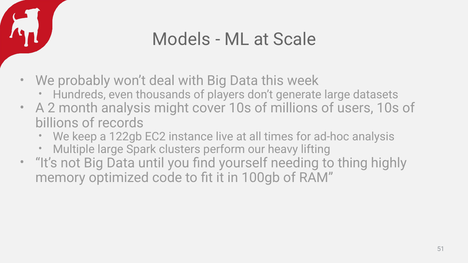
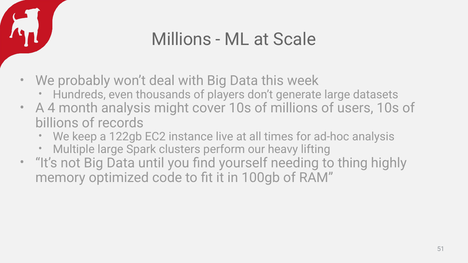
Models at (181, 39): Models -> Millions
2: 2 -> 4
